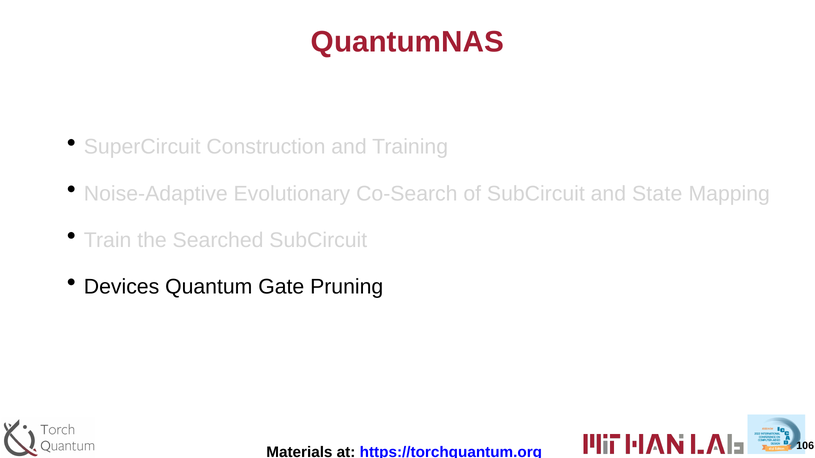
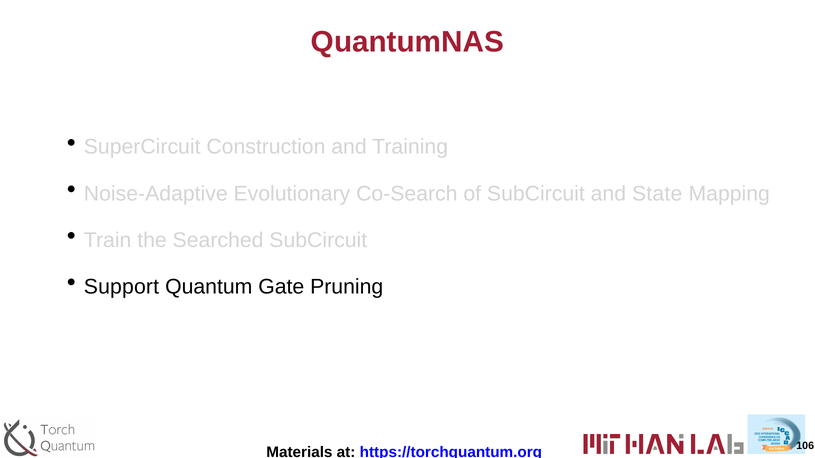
Devices: Devices -> Support
